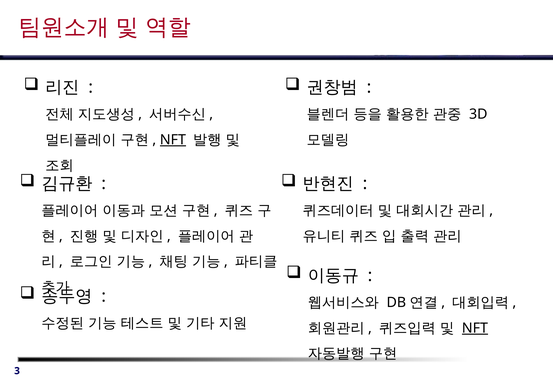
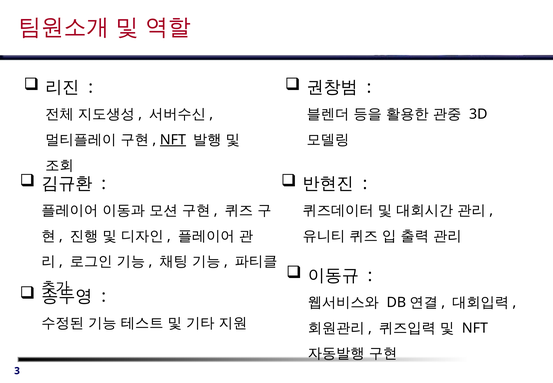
NFT at (475, 328) underline: present -> none
